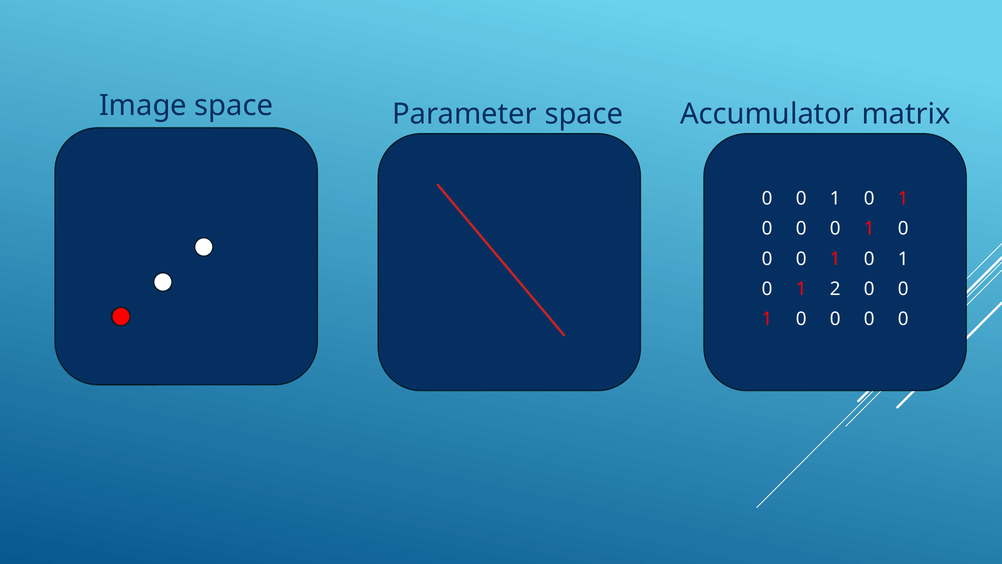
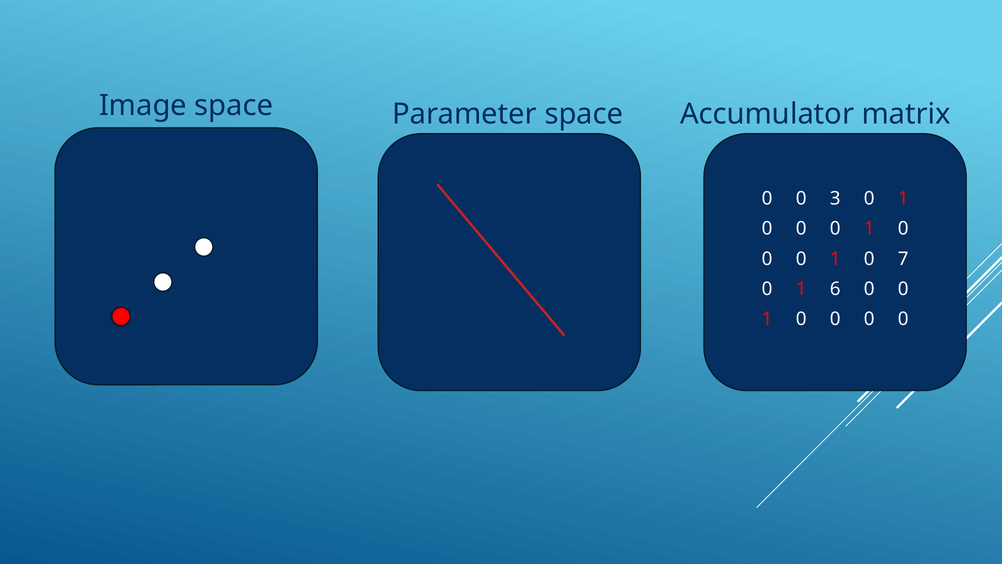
1 at (835, 199): 1 -> 3
1 at (903, 259): 1 -> 7
2: 2 -> 6
